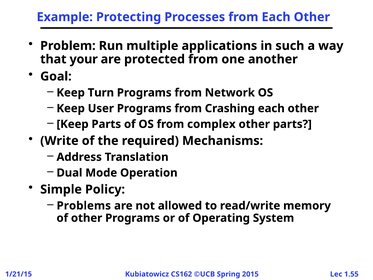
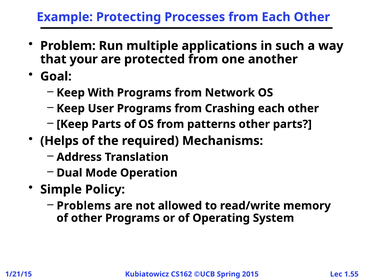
Turn: Turn -> With
complex: complex -> patterns
Write: Write -> Helps
